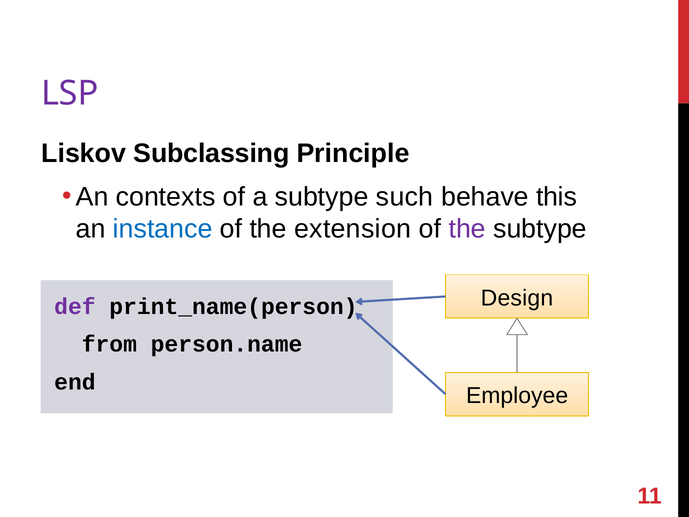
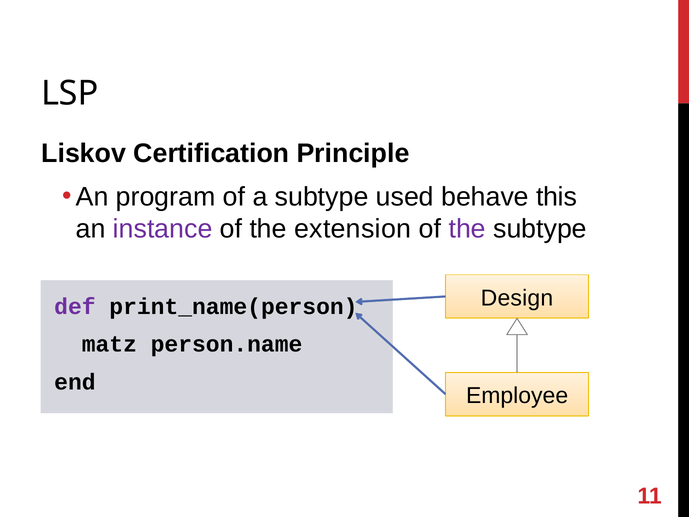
LSP colour: purple -> black
Subclassing: Subclassing -> Certification
contexts: contexts -> program
such: such -> used
instance colour: blue -> purple
from: from -> matz
